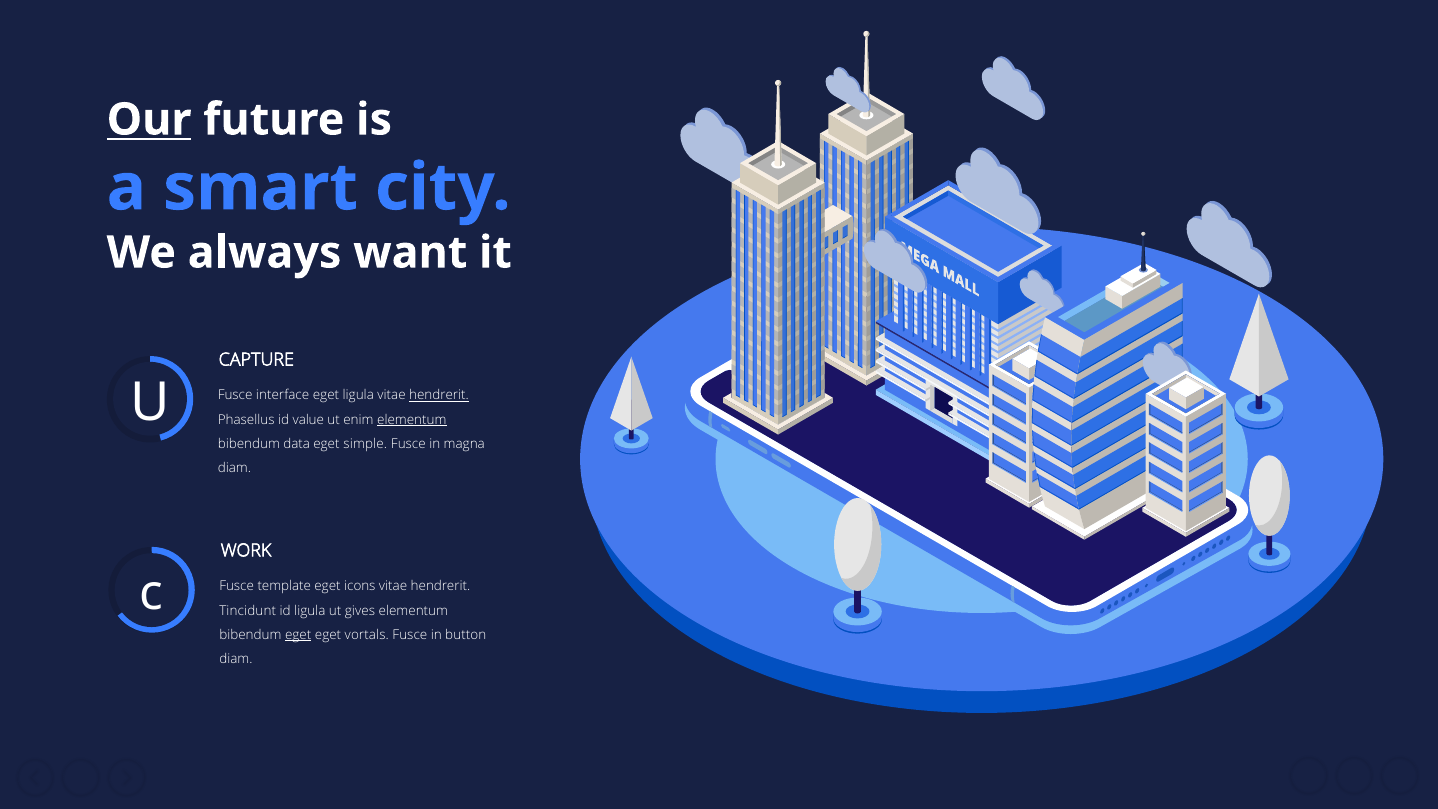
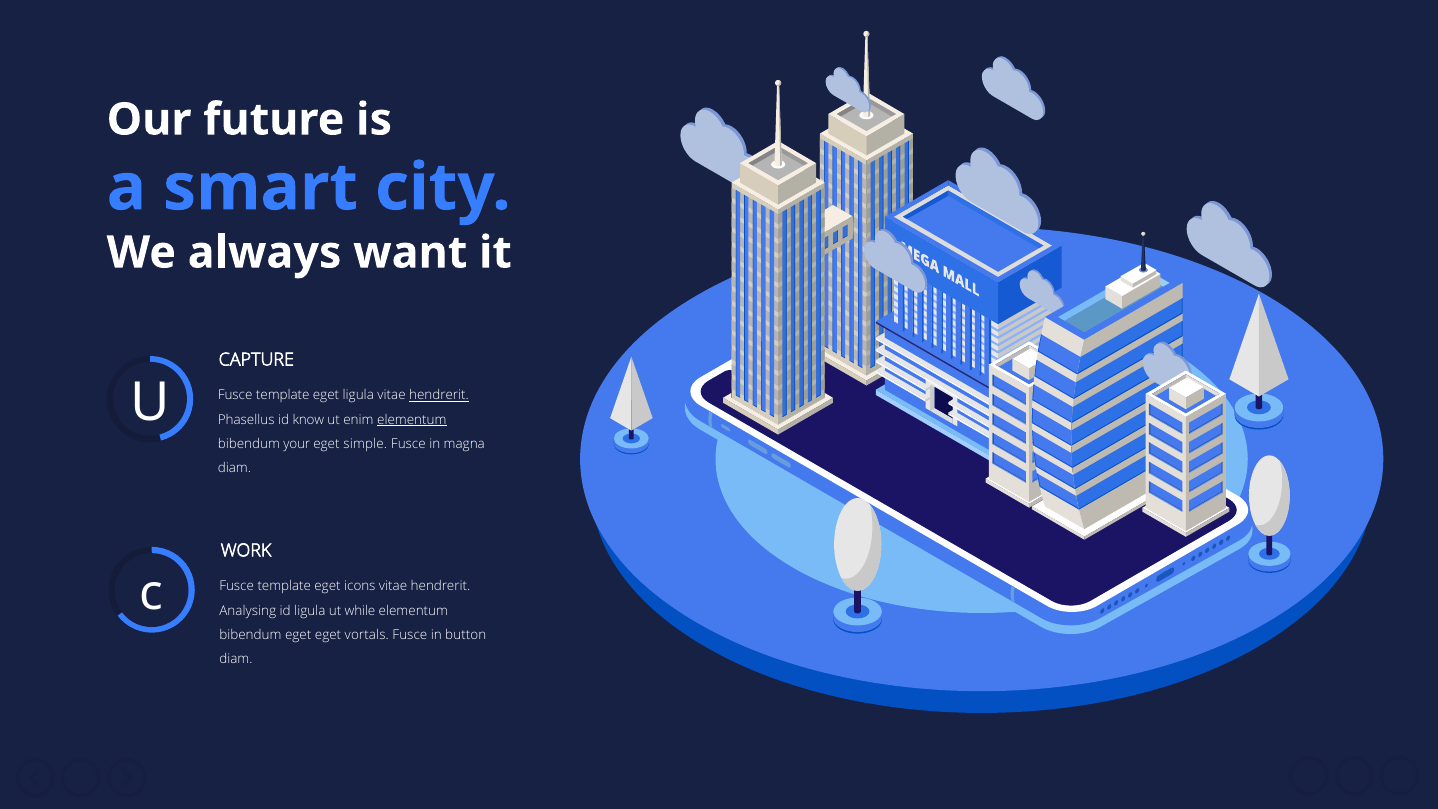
Our underline: present -> none
U Fusce interface: interface -> template
value: value -> know
data: data -> your
Tincidunt: Tincidunt -> Analysing
gives: gives -> while
eget at (298, 635) underline: present -> none
